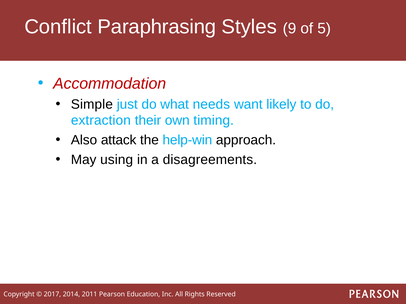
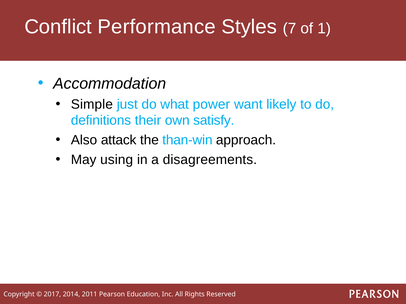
Paraphrasing: Paraphrasing -> Performance
9: 9 -> 7
5: 5 -> 1
Accommodation colour: red -> black
needs: needs -> power
extraction: extraction -> definitions
timing: timing -> satisfy
help-win: help-win -> than-win
